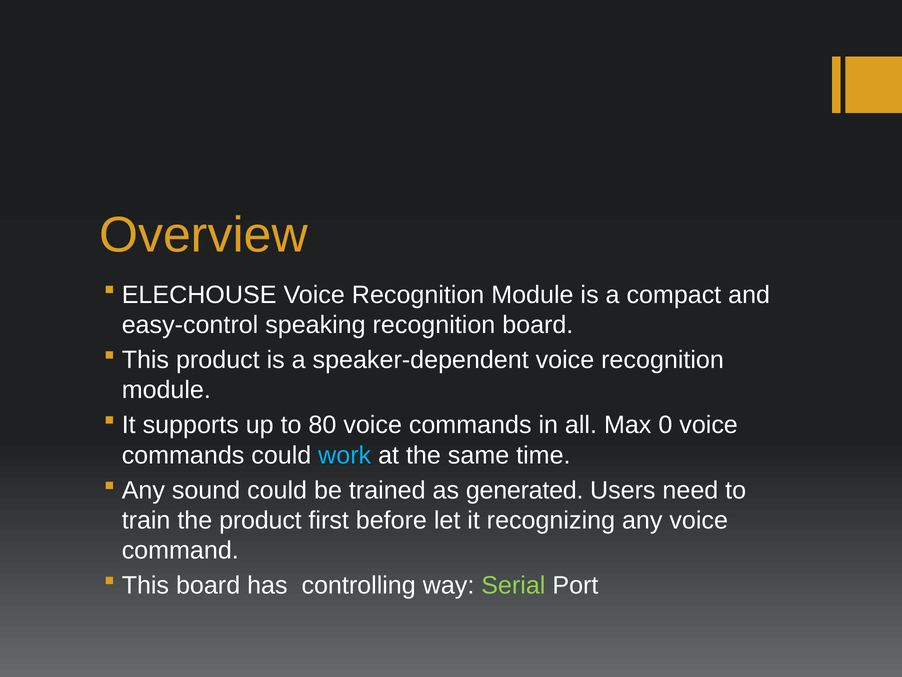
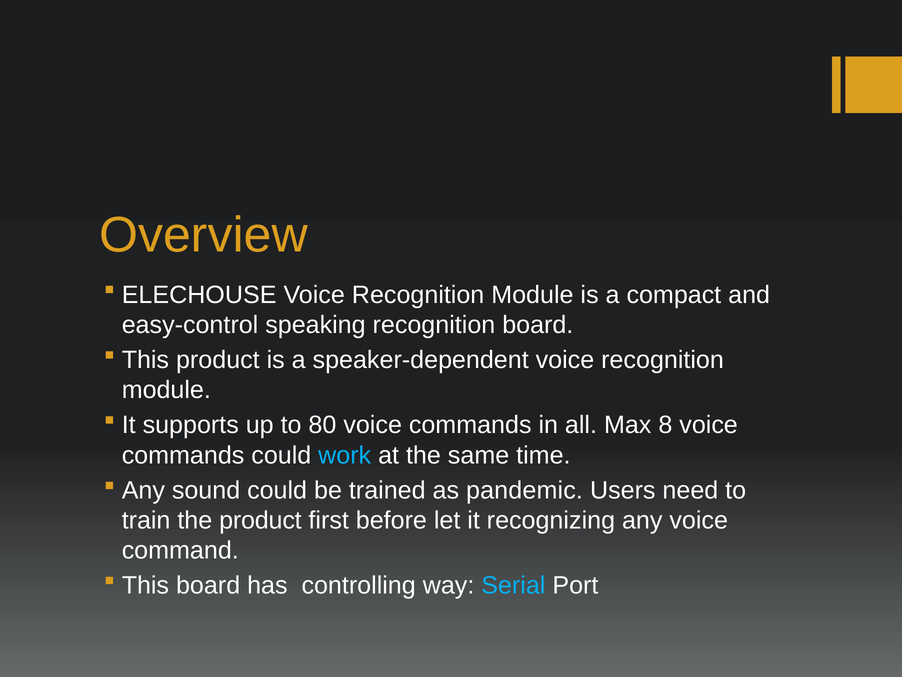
0: 0 -> 8
generated: generated -> pandemic
Serial colour: light green -> light blue
